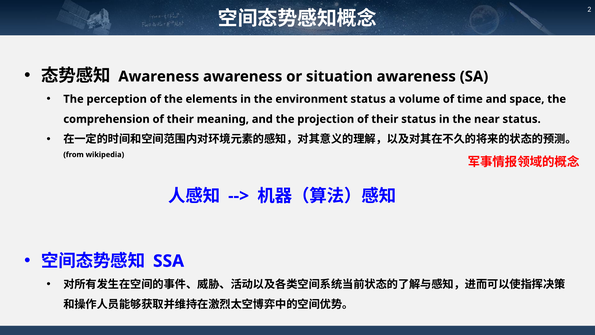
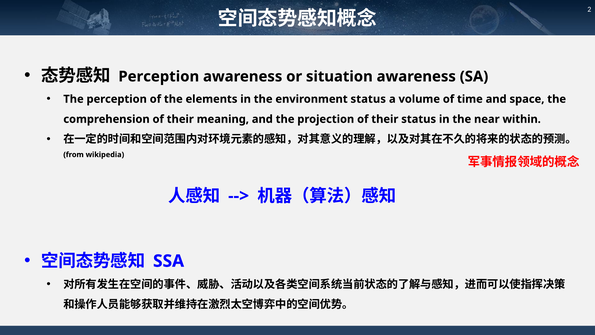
Awareness at (159, 76): Awareness -> Perception
near status: status -> within
